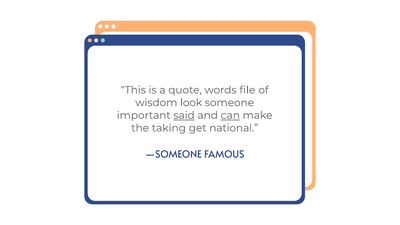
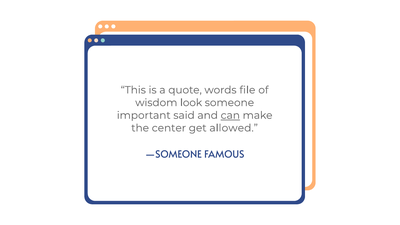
said underline: present -> none
taking: taking -> center
national: national -> allowed
